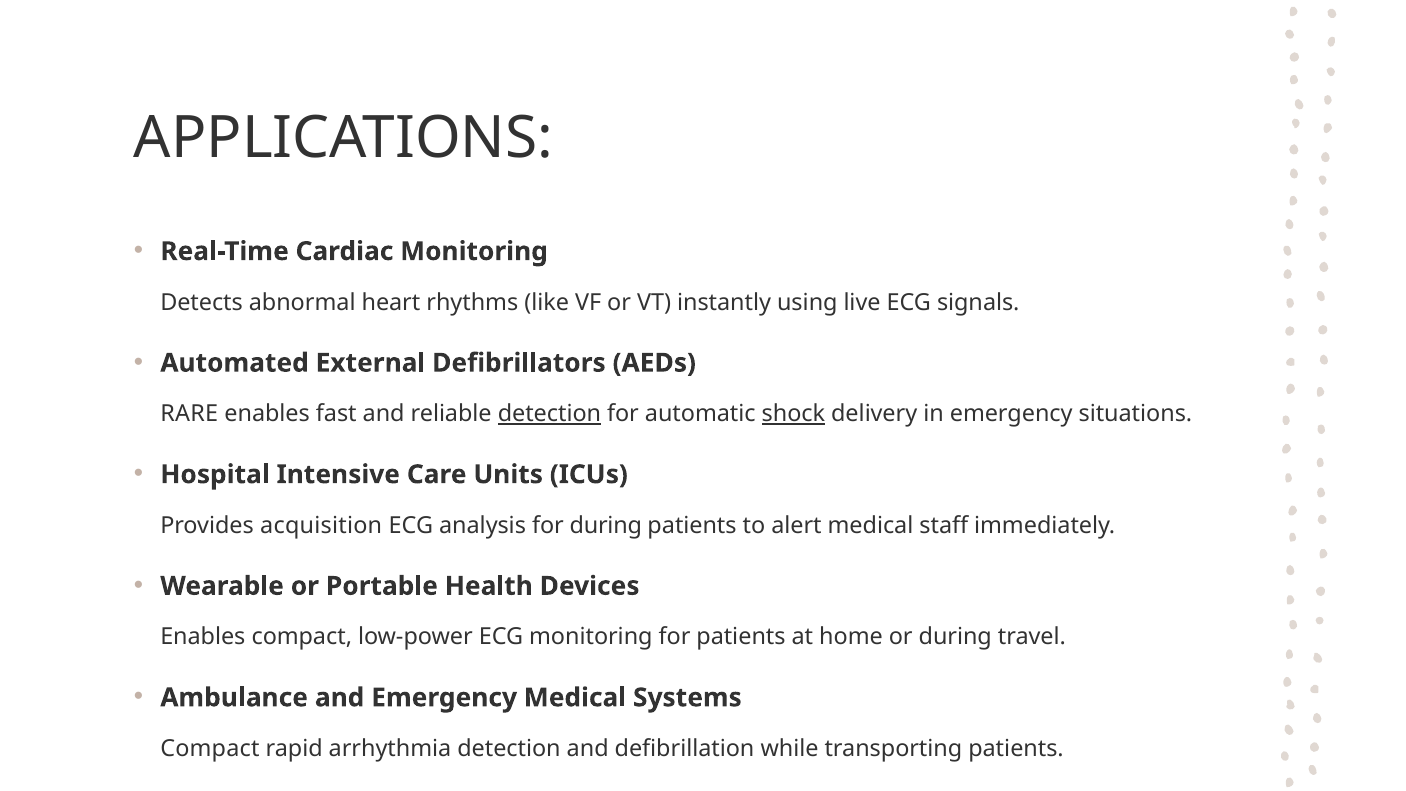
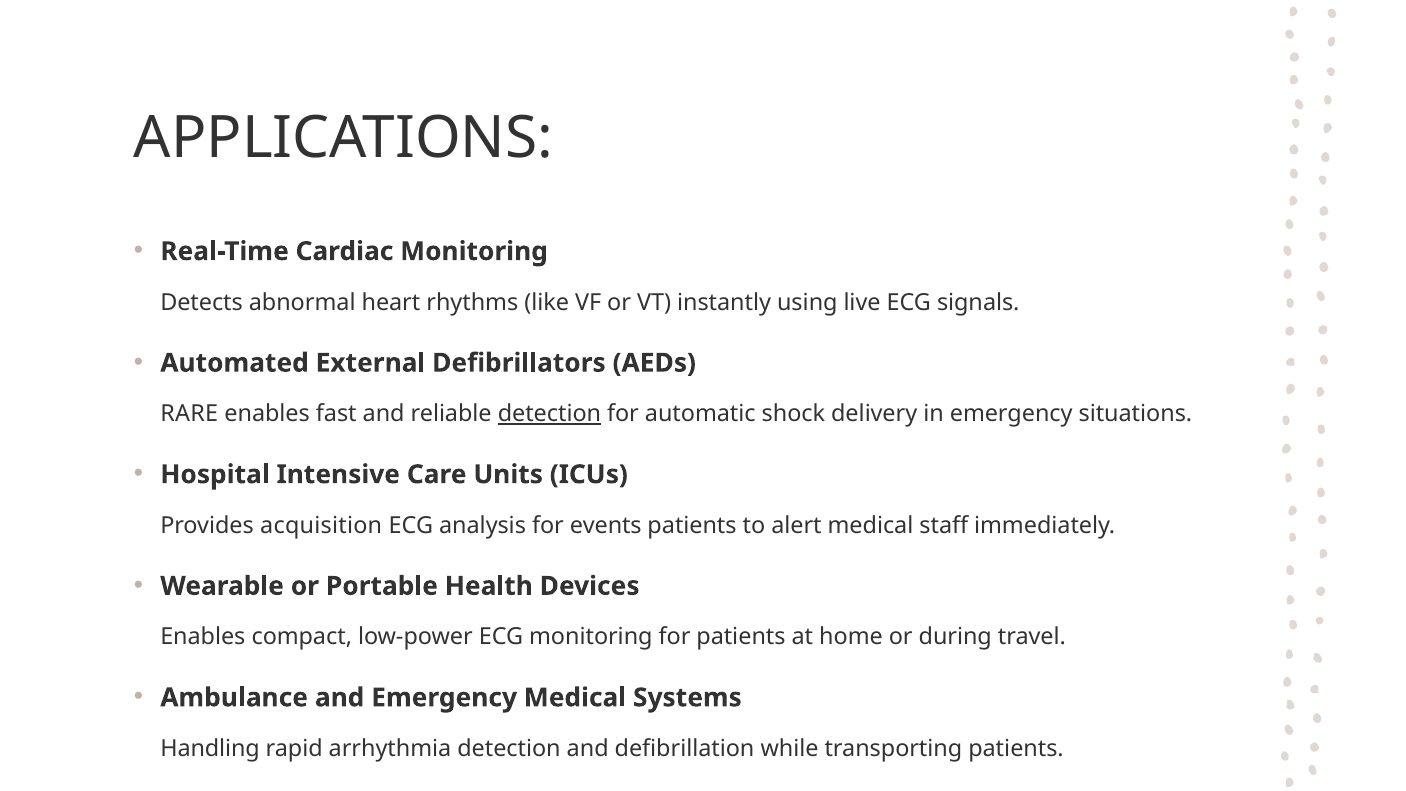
shock underline: present -> none
for during: during -> events
Compact at (210, 749): Compact -> Handling
